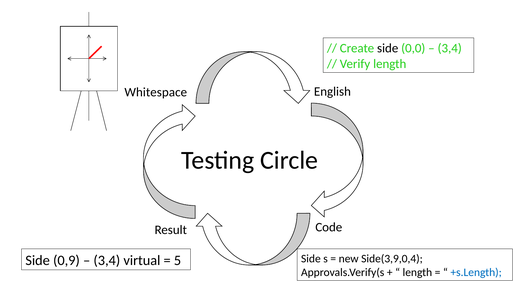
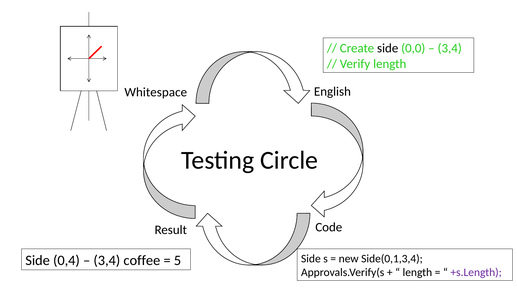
Side(3,9,0,4: Side(3,9,0,4 -> Side(0,1,3,4
0,9: 0,9 -> 0,4
virtual: virtual -> coffee
+s.Length colour: blue -> purple
